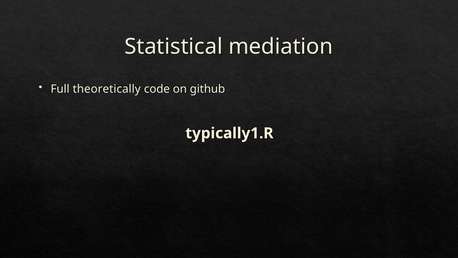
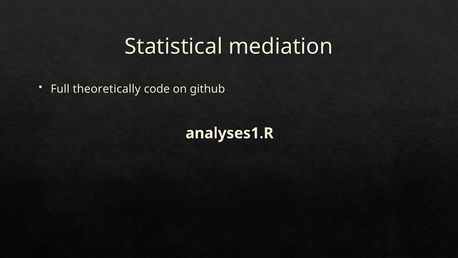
typically1.R: typically1.R -> analyses1.R
